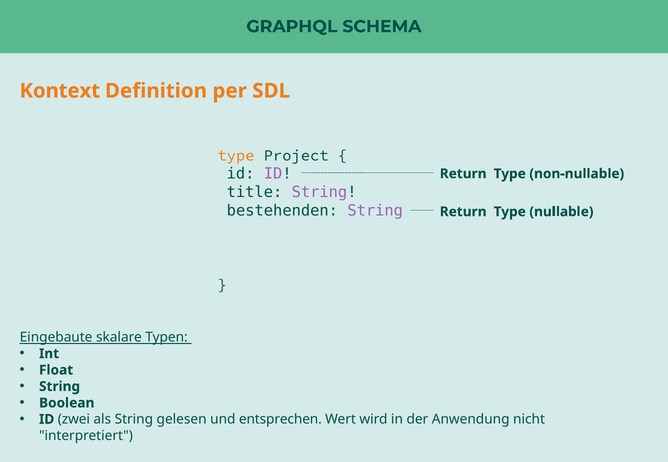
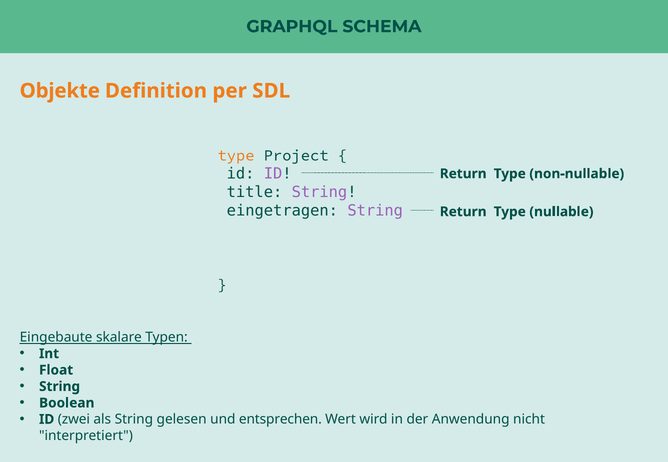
Kontext: Kontext -> Objekte
bestehenden: bestehenden -> eingetragen
